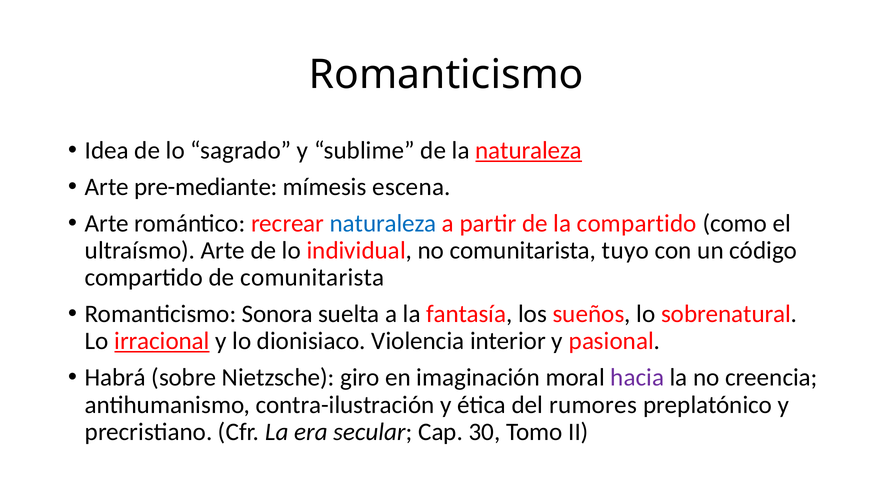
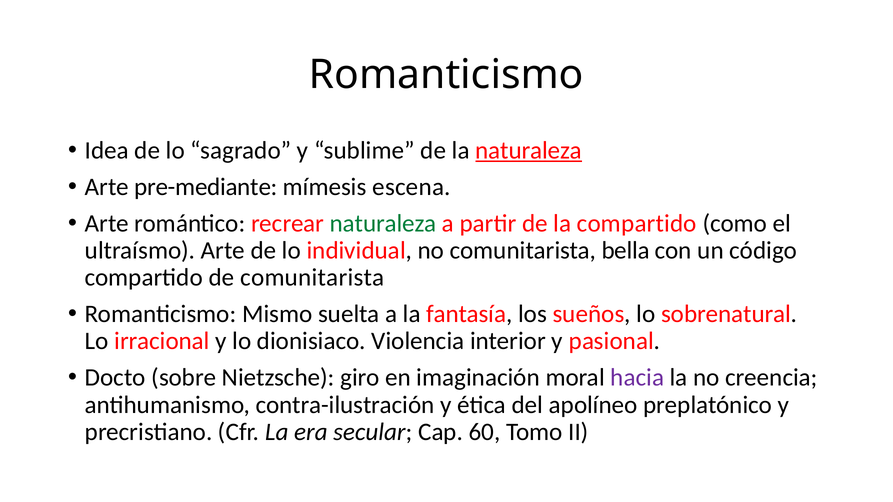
naturaleza at (383, 223) colour: blue -> green
tuyo: tuyo -> bella
Sonora: Sonora -> Mismo
irracional underline: present -> none
Habrá: Habrá -> Docto
rumores: rumores -> apolíneo
30: 30 -> 60
